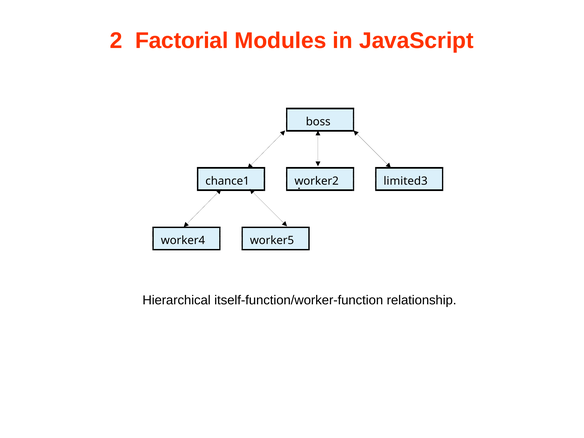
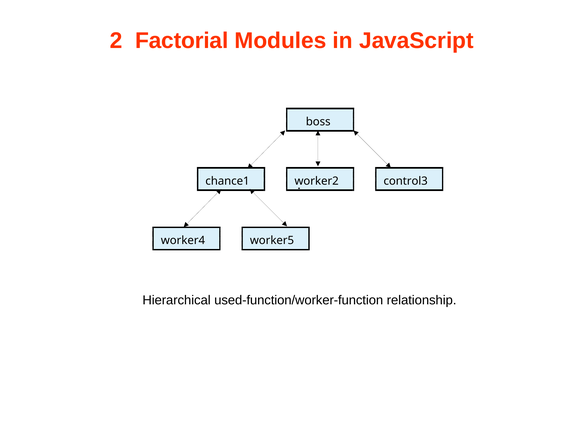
limited3: limited3 -> control3
itself-function/worker-function: itself-function/worker-function -> used-function/worker-function
